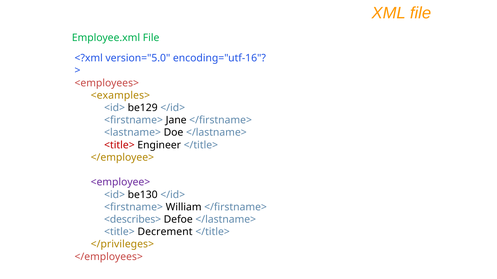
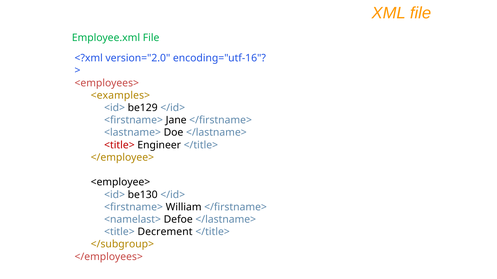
version="5.0: version="5.0 -> version="2.0
<employee> colour: purple -> black
<describes>: <describes> -> <namelast>
</privileges>: </privileges> -> </subgroup>
